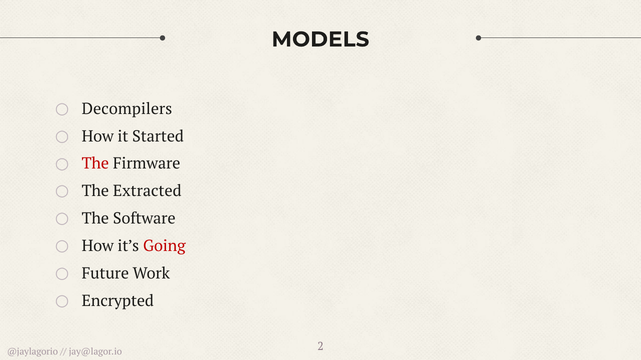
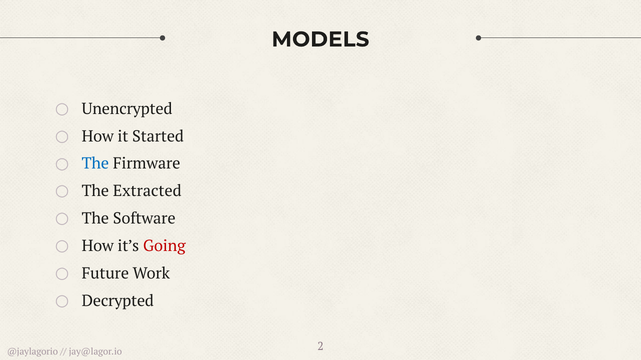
Decompilers: Decompilers -> Unencrypted
The at (95, 164) colour: red -> blue
Encrypted: Encrypted -> Decrypted
